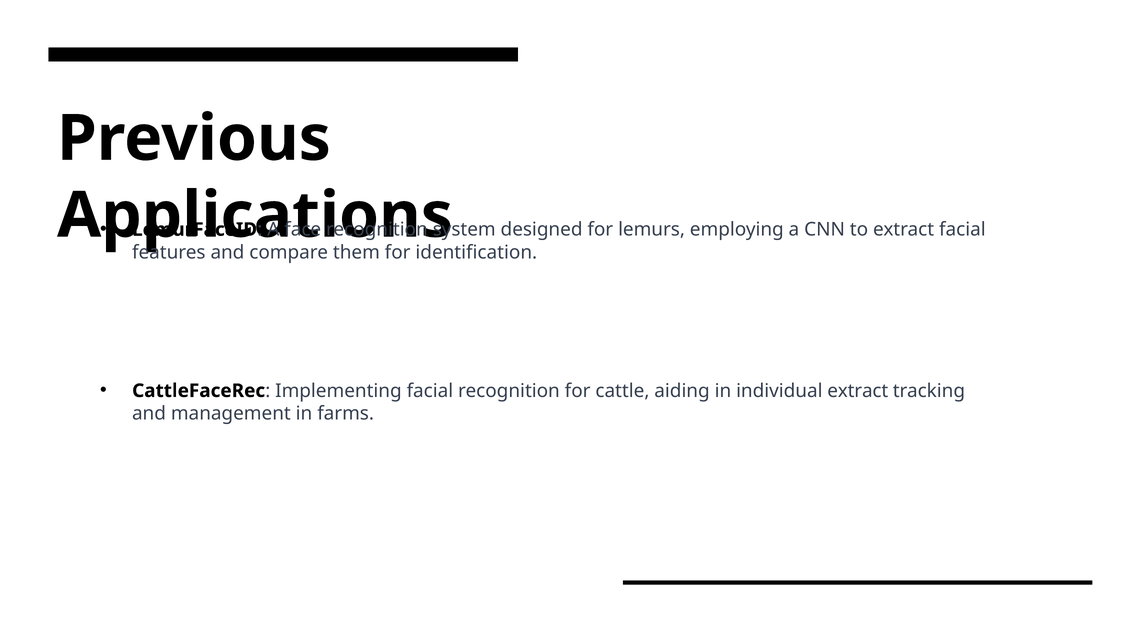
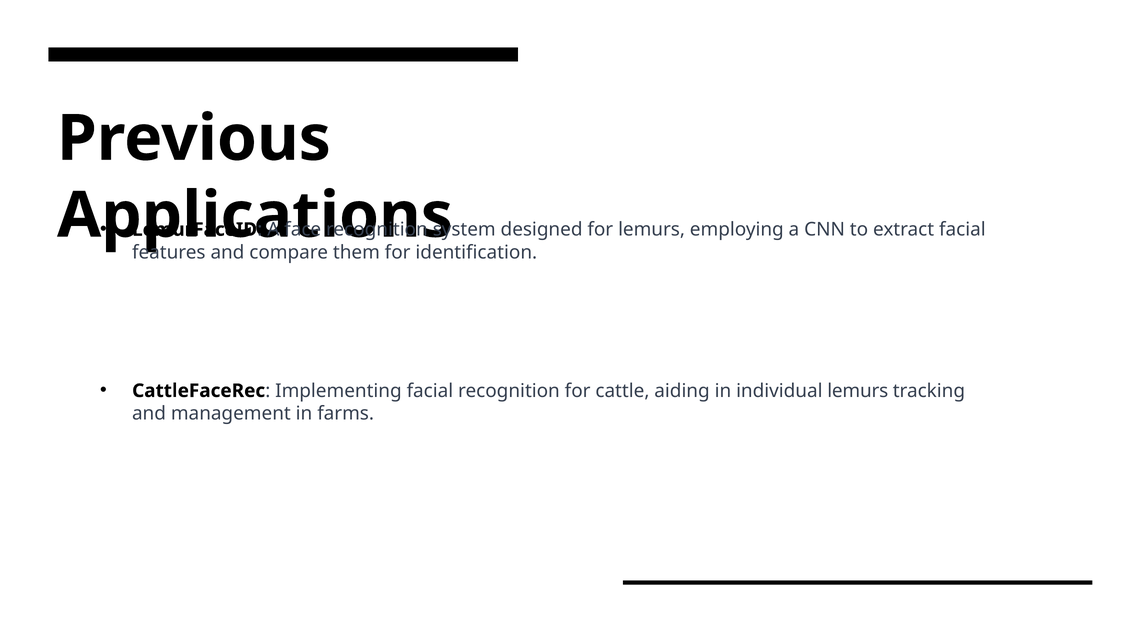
individual extract: extract -> lemurs
